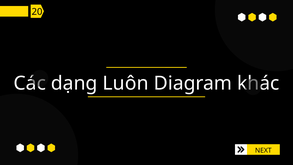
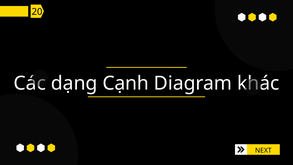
Luôn: Luôn -> Cạnh
